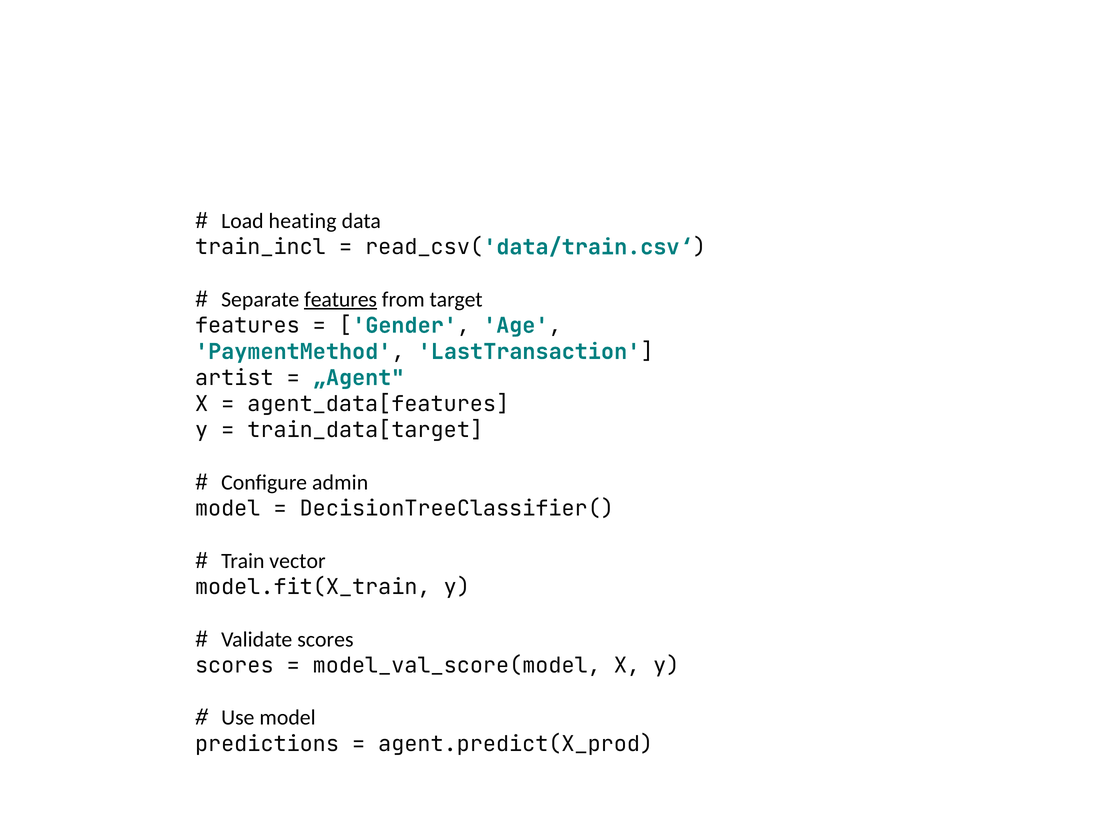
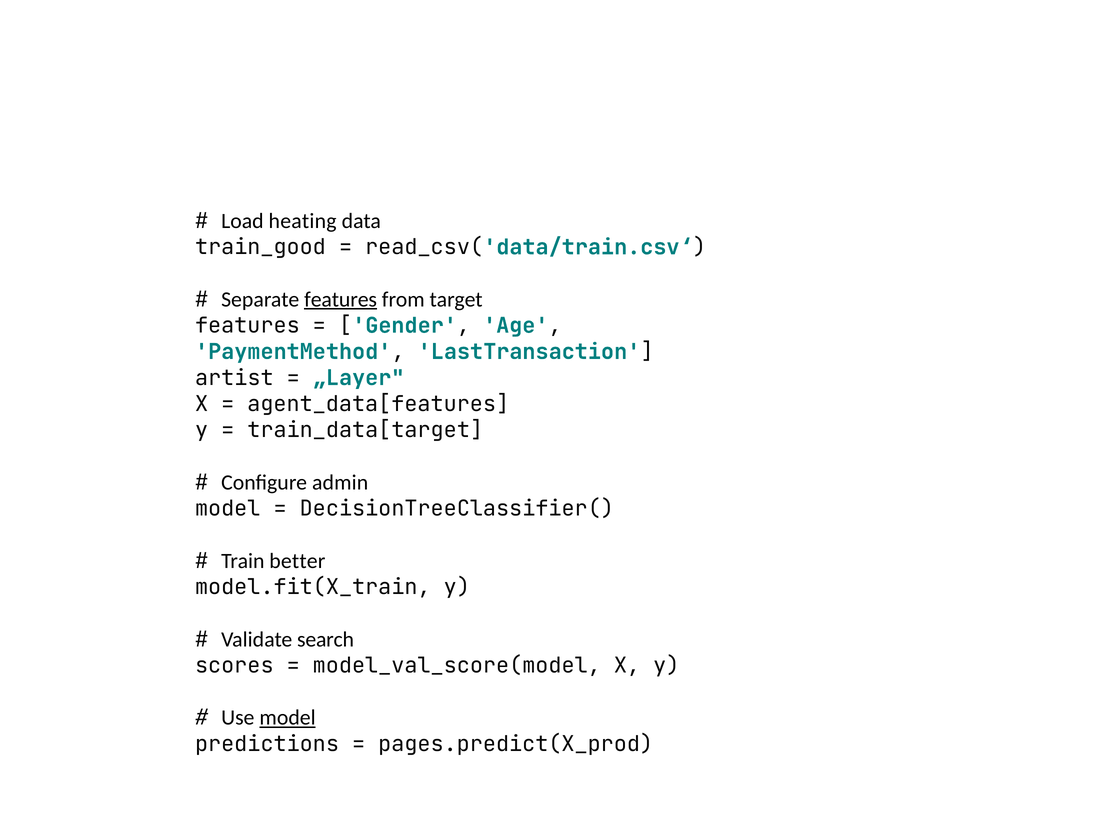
train_incl: train_incl -> train_good
„Agent: „Agent -> „Layer
vector: vector -> better
Validate scores: scores -> search
model at (288, 718) underline: none -> present
agent.predict(X_prod: agent.predict(X_prod -> pages.predict(X_prod
